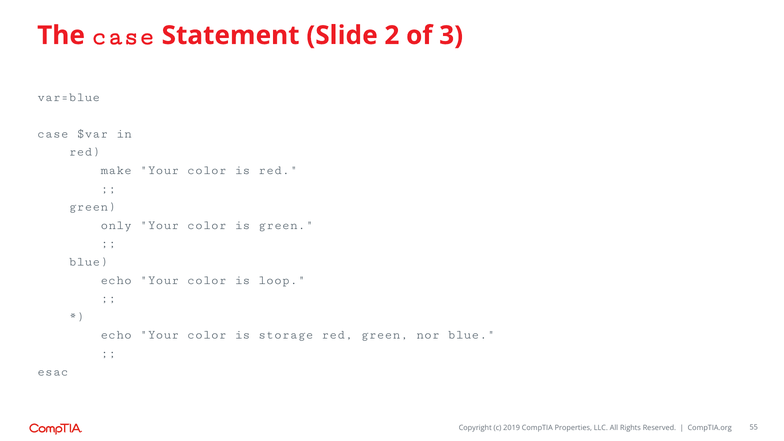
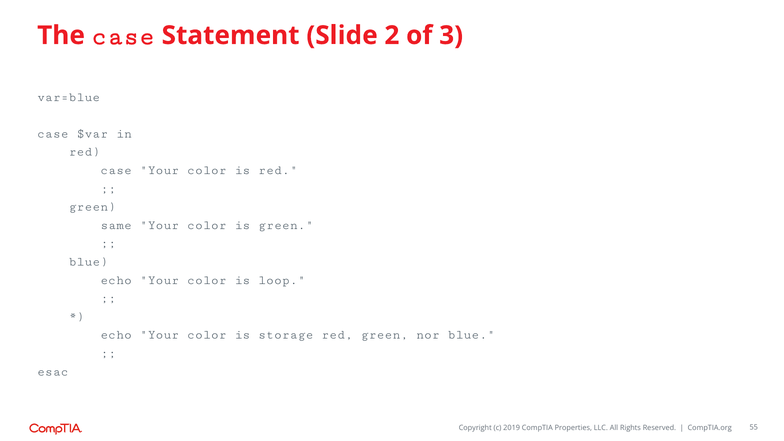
make at (116, 170): make -> case
only: only -> same
